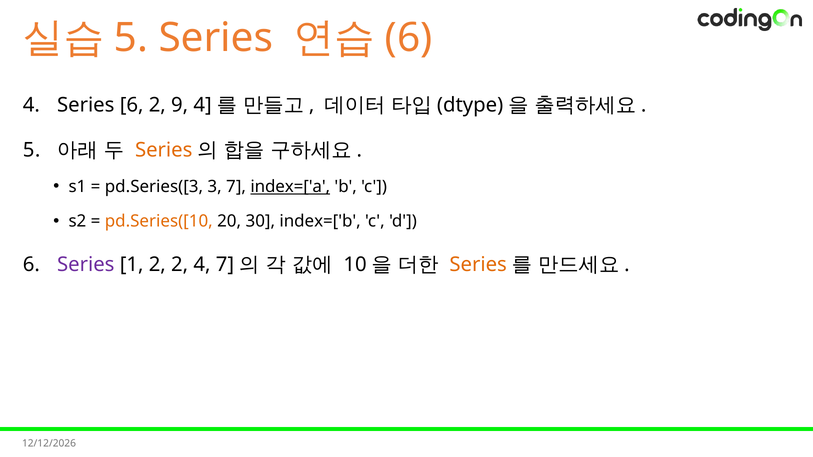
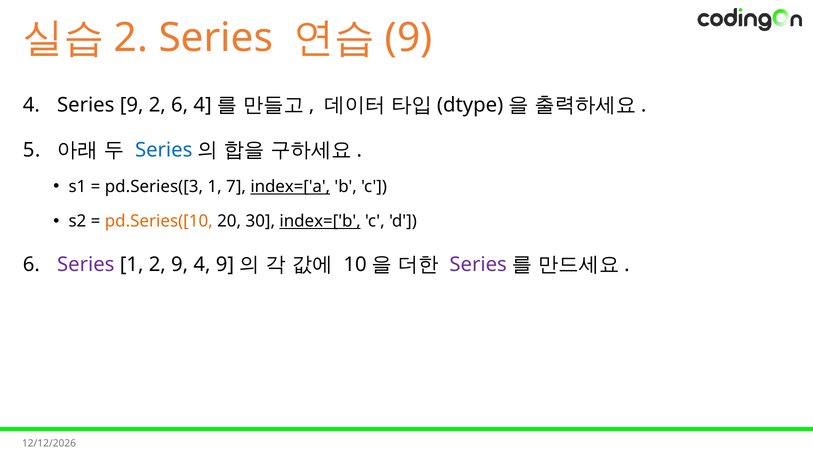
5 at (131, 38): 5 -> 2
6 at (409, 38): 6 -> 9
Series 6: 6 -> 9
2 9: 9 -> 6
Series at (164, 150) colour: orange -> blue
pd.Series([3 3: 3 -> 1
index=['b underline: none -> present
2 2: 2 -> 9
4 7: 7 -> 9
Series at (478, 265) colour: orange -> purple
